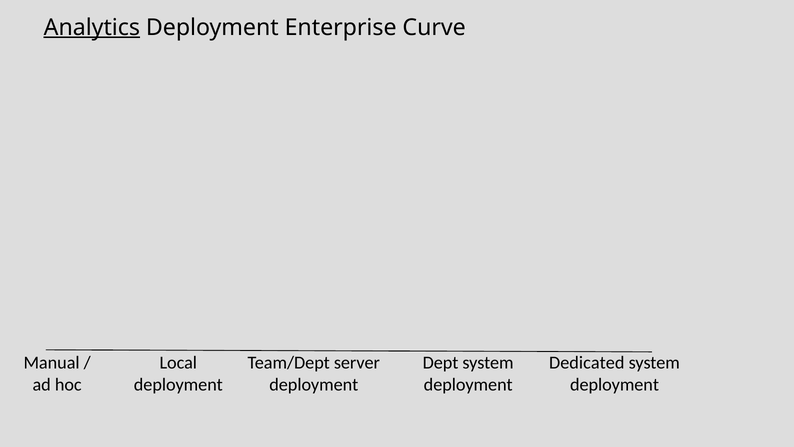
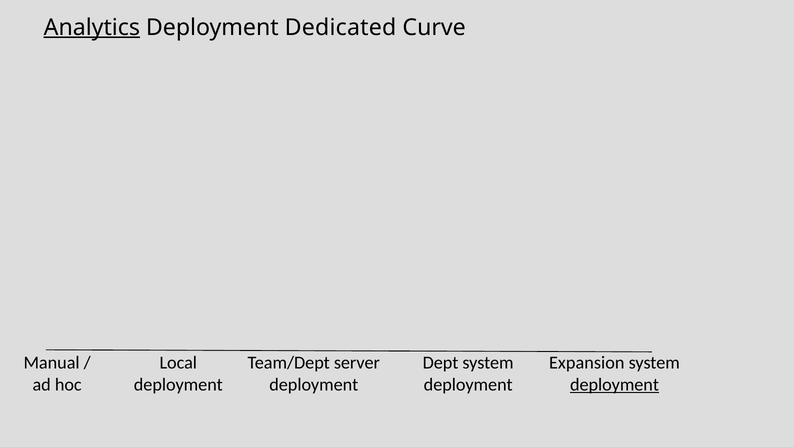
Enterprise: Enterprise -> Dedicated
Dedicated: Dedicated -> Expansion
deployment at (614, 384) underline: none -> present
